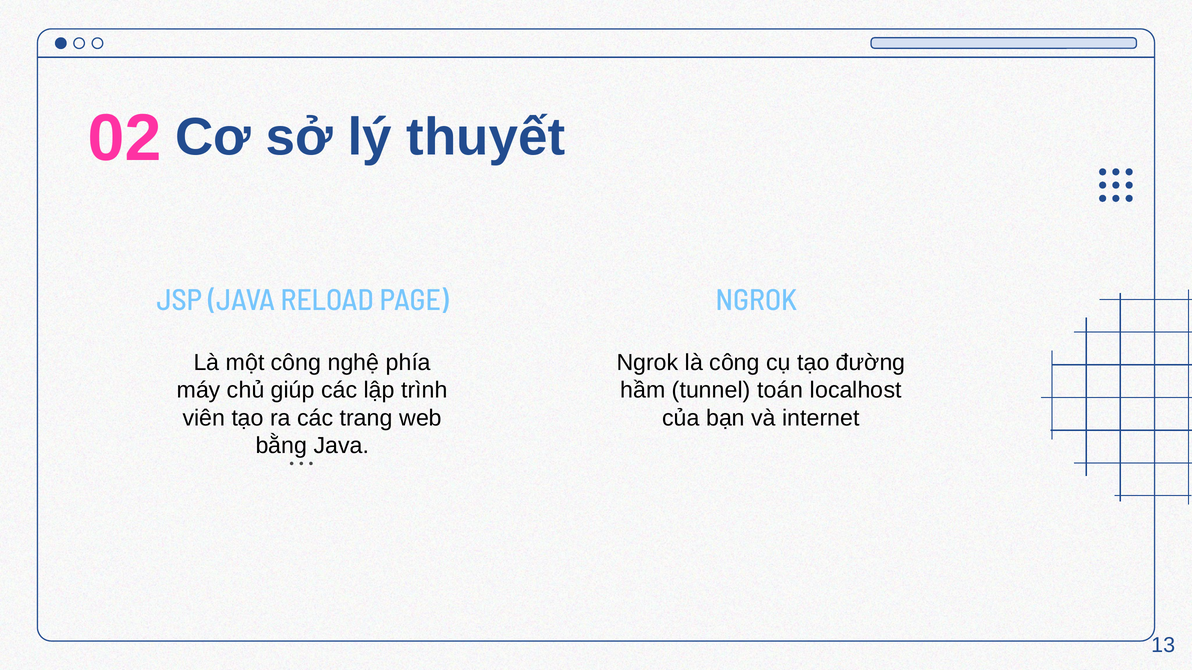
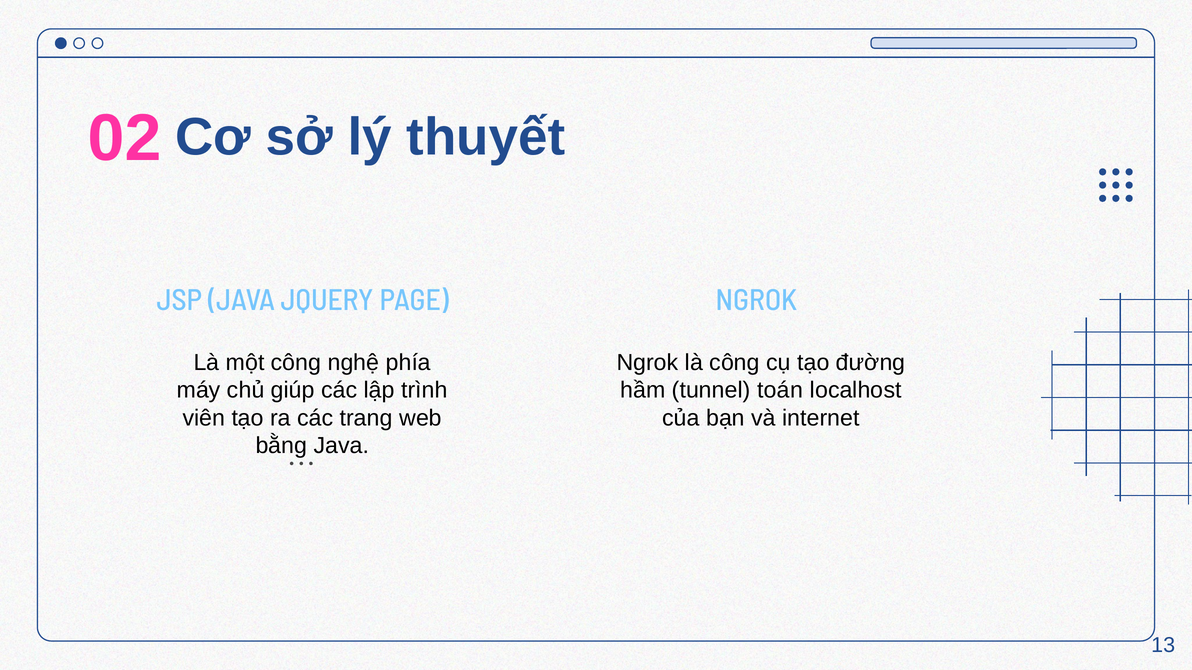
RELOAD: RELOAD -> JQUERY
